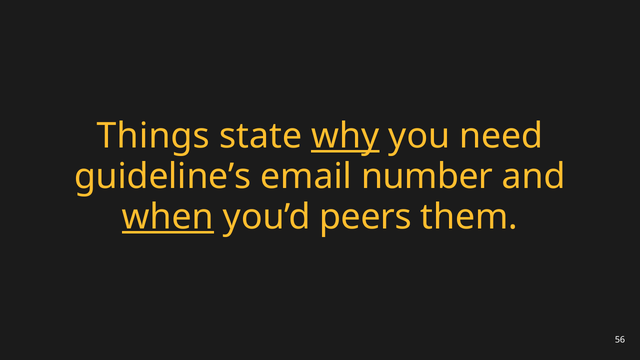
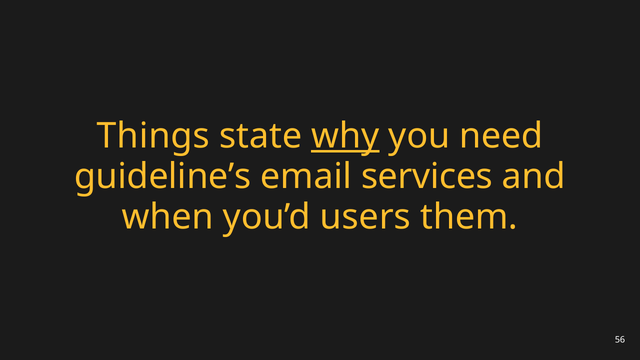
number: number -> services
when underline: present -> none
peers: peers -> users
